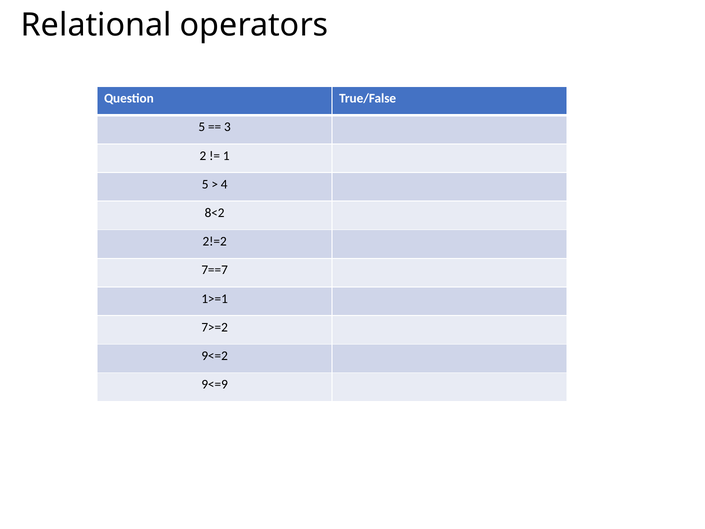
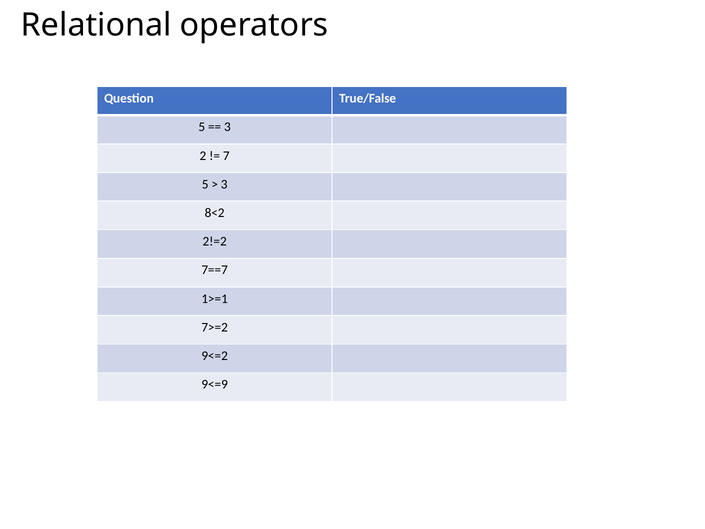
1: 1 -> 7
4 at (224, 184): 4 -> 3
